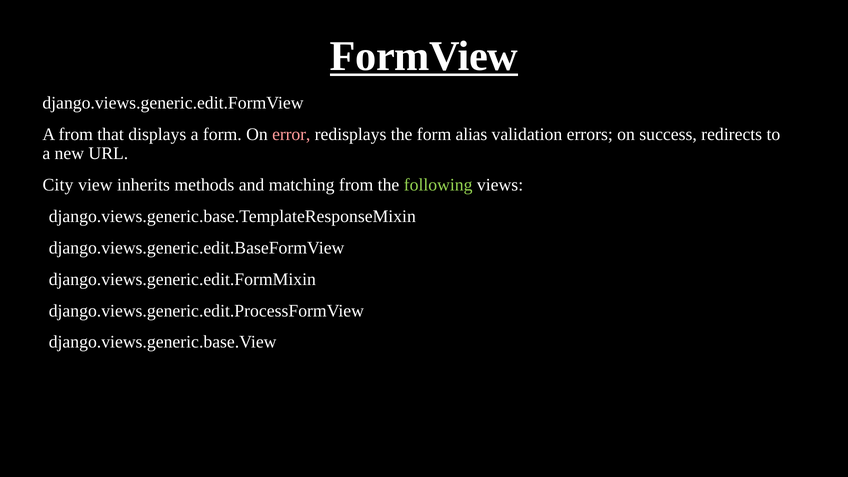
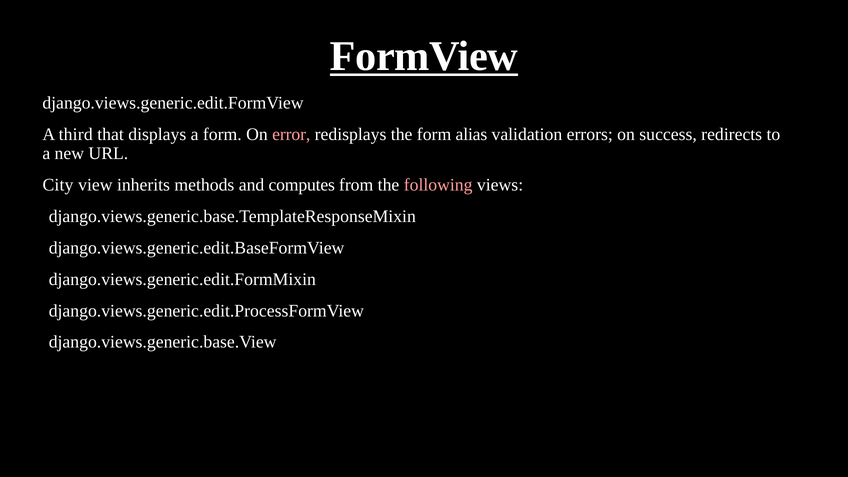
A from: from -> third
matching: matching -> computes
following colour: light green -> pink
